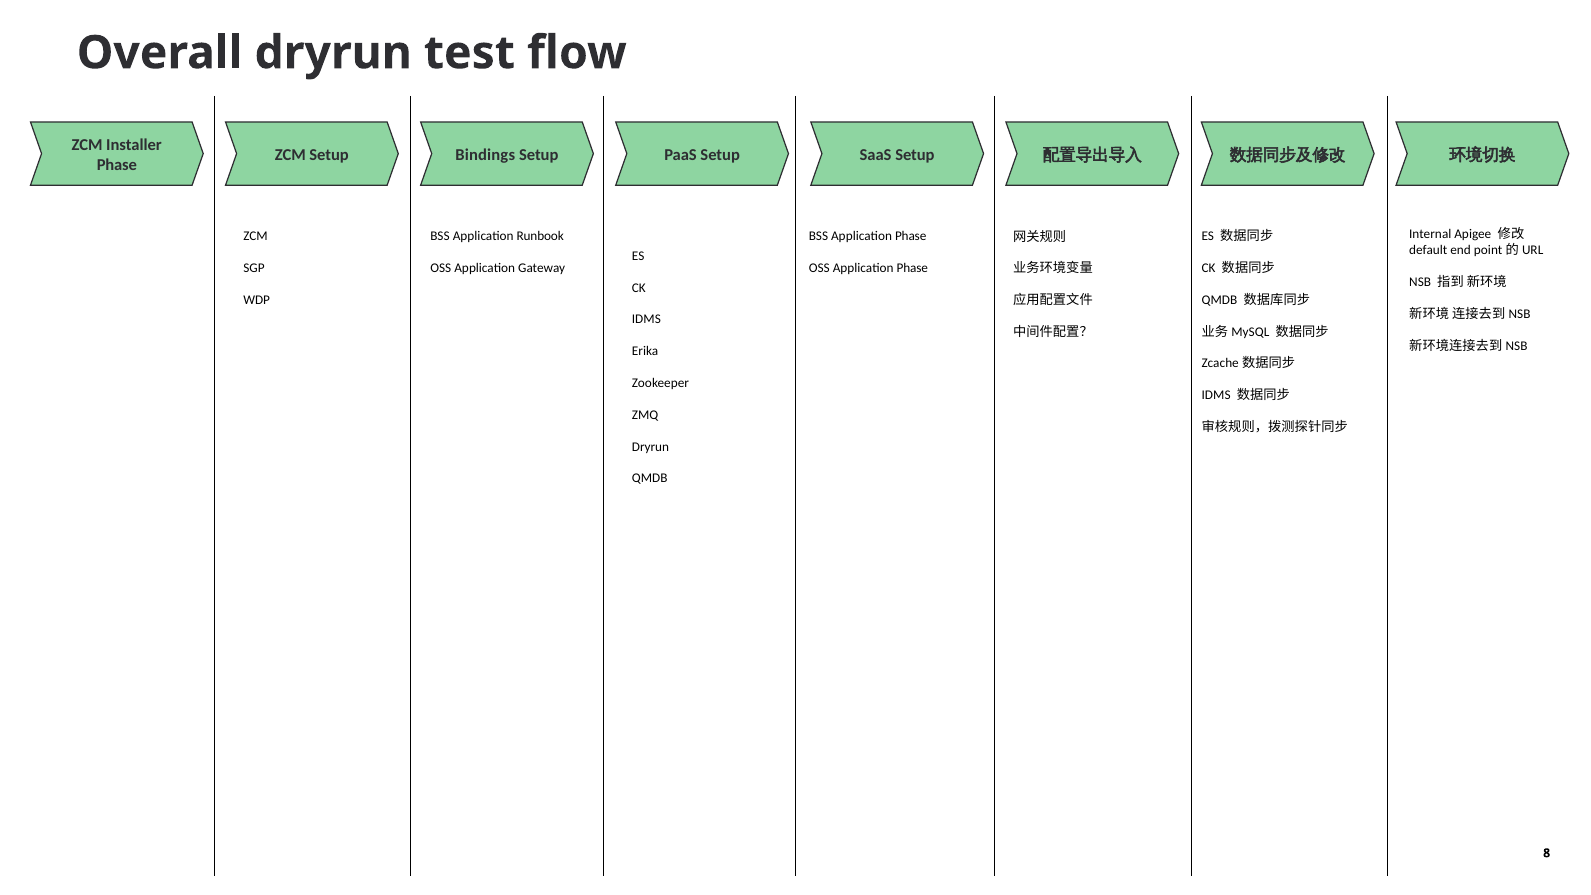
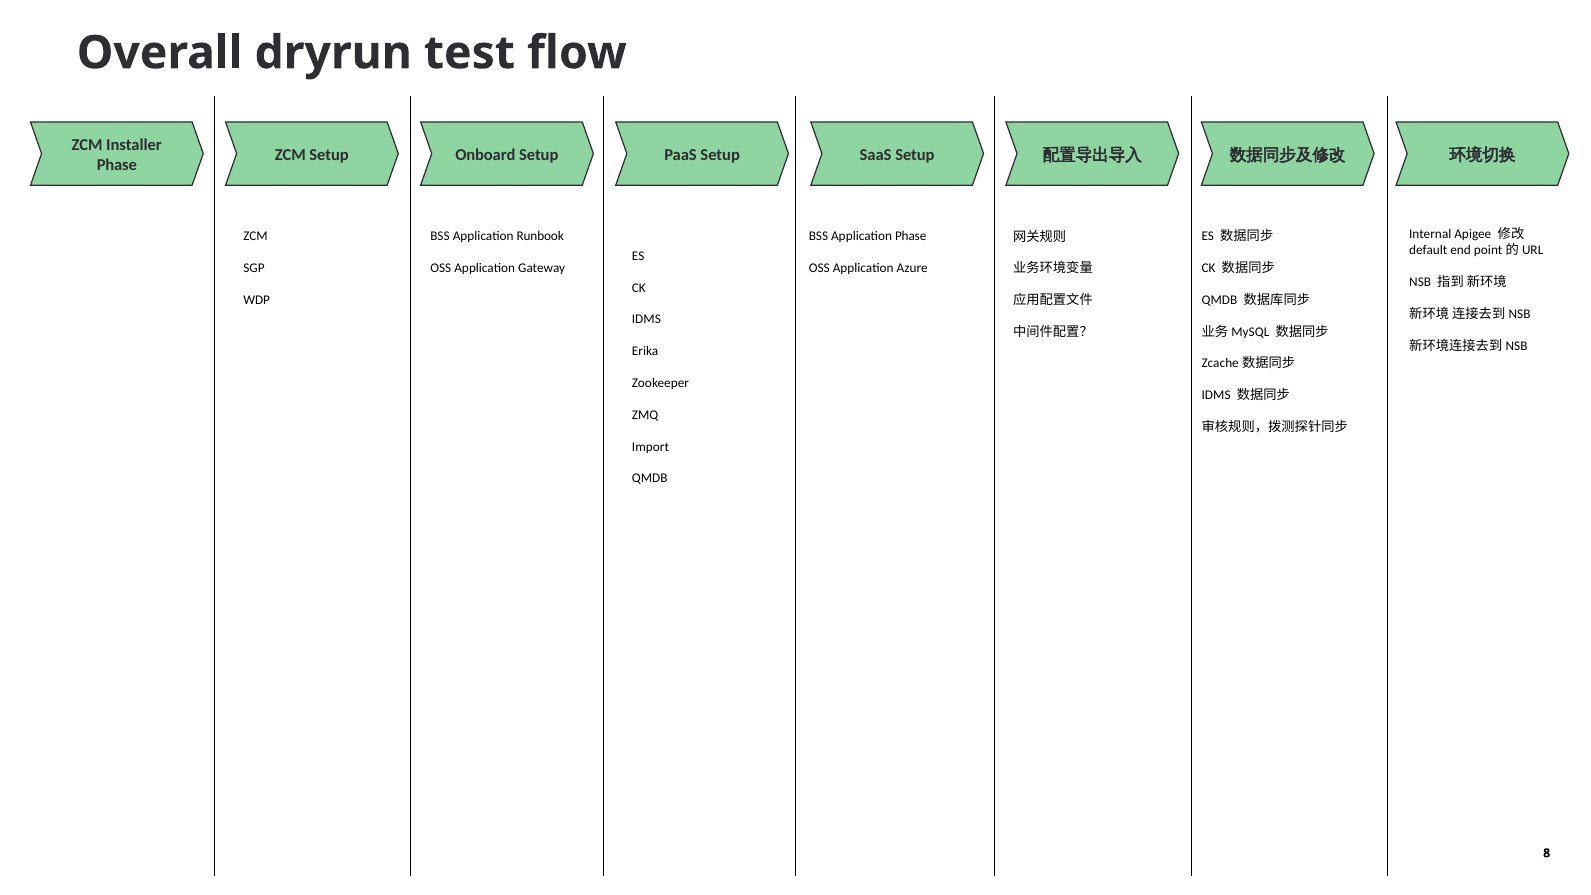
Bindings: Bindings -> Onboard
OSS Application Phase: Phase -> Azure
Dryrun at (651, 447): Dryrun -> Import
